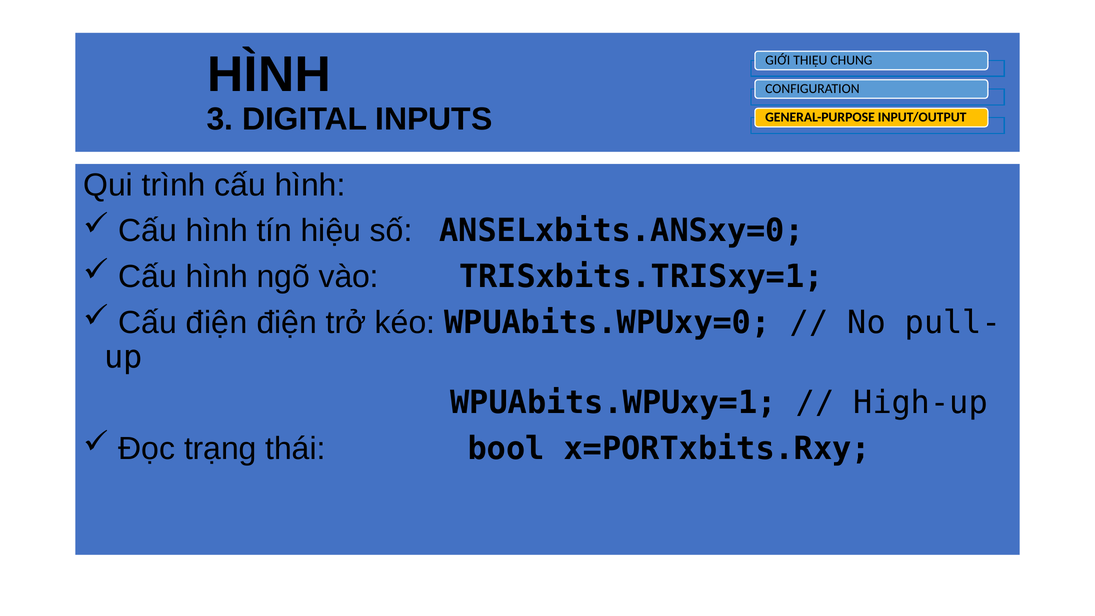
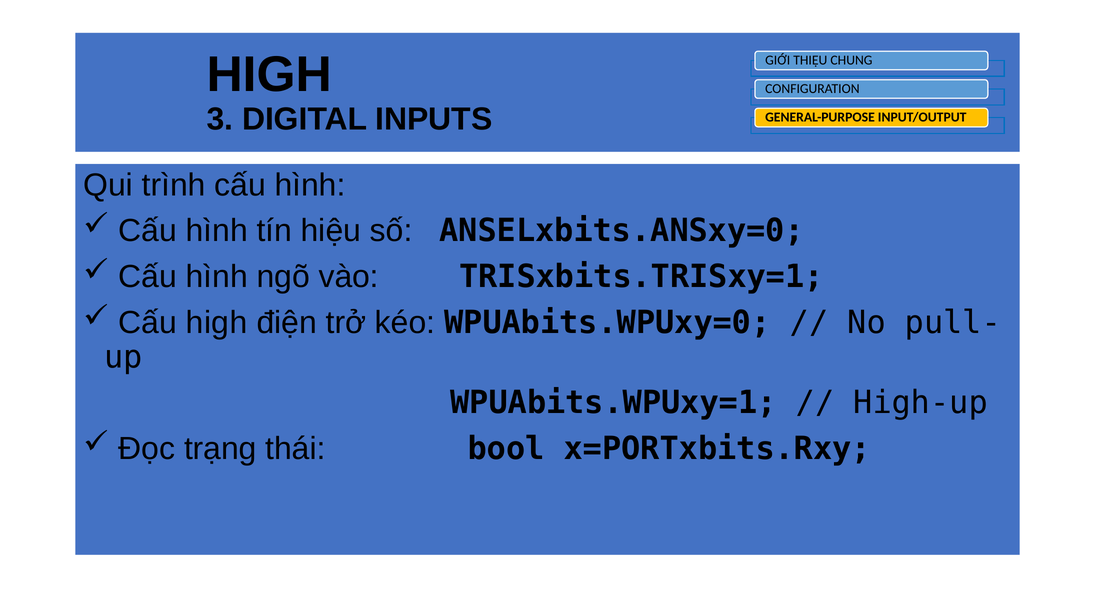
HÌNH at (269, 75): HÌNH -> HIGH
Cấu điện: điện -> high
